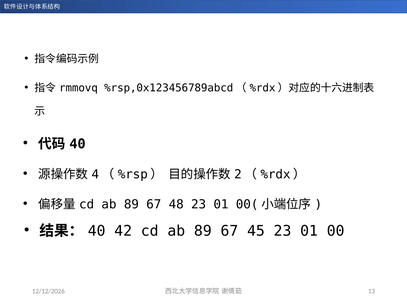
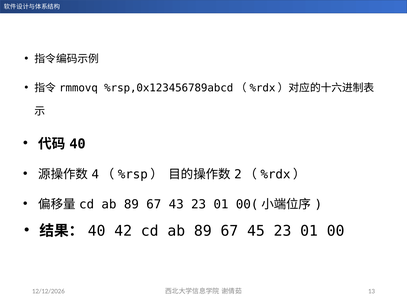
48: 48 -> 43
